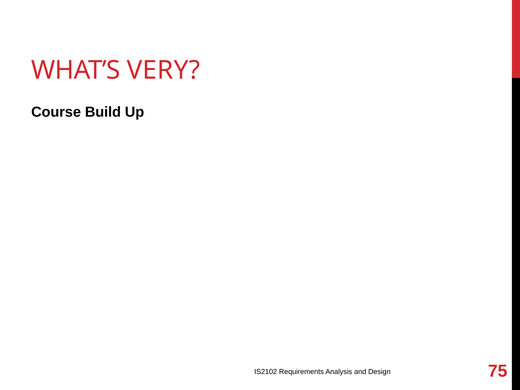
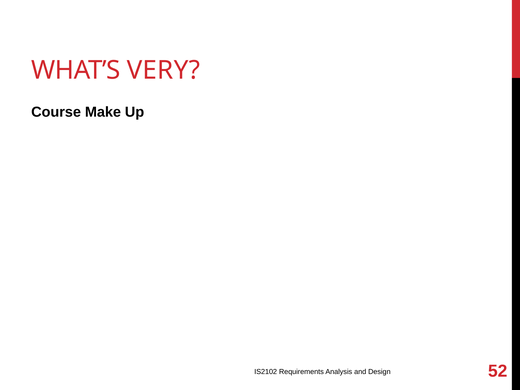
Build: Build -> Make
75: 75 -> 52
